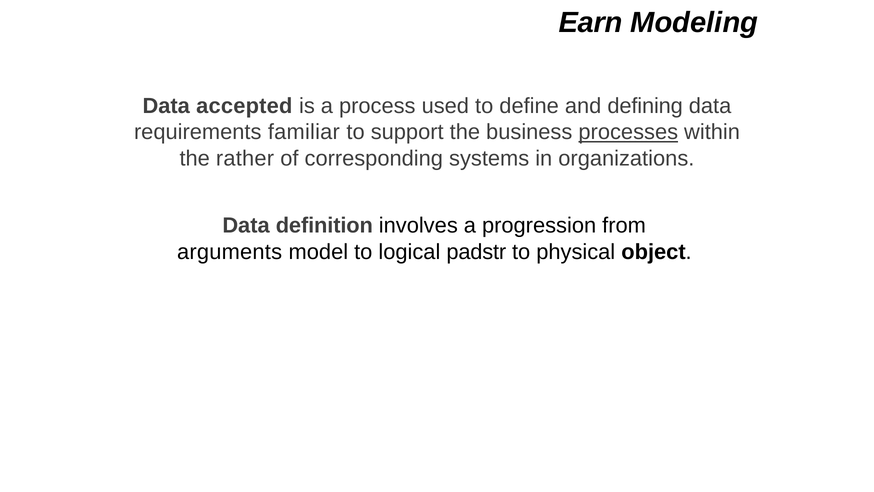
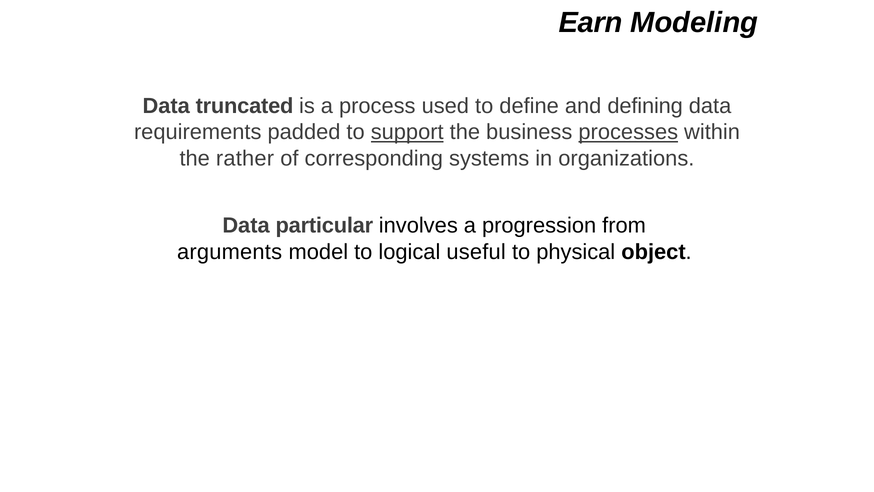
accepted: accepted -> truncated
familiar: familiar -> padded
support underline: none -> present
definition: definition -> particular
padstr: padstr -> useful
